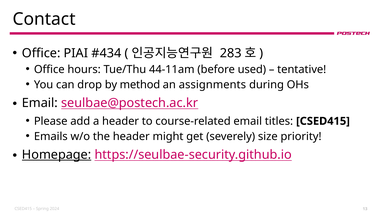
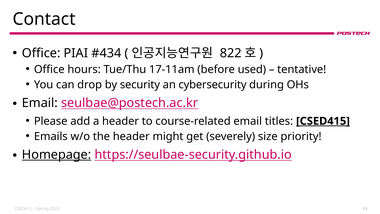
283: 283 -> 822
44-11am: 44-11am -> 17-11am
method: method -> security
assignments: assignments -> cybersecurity
CSED415 at (323, 121) underline: none -> present
